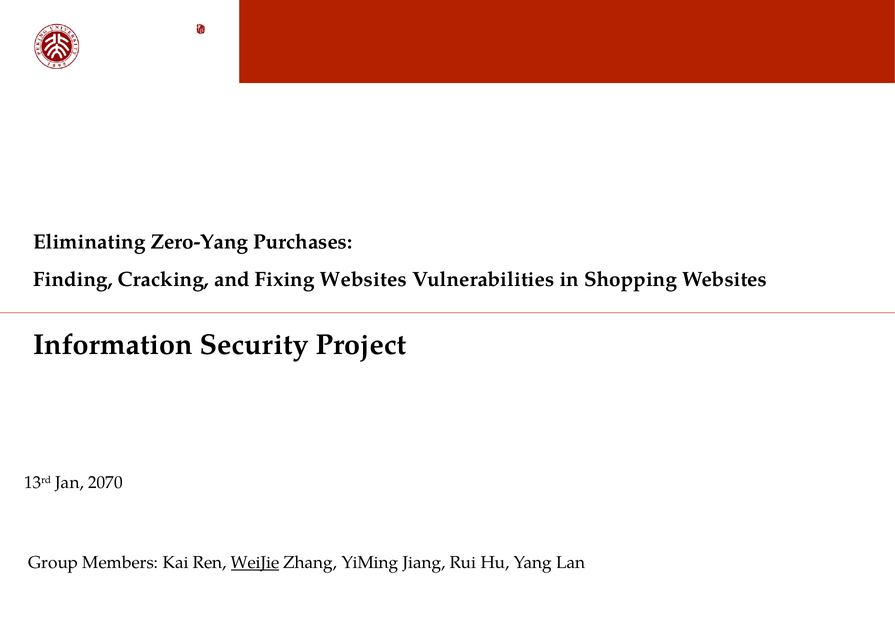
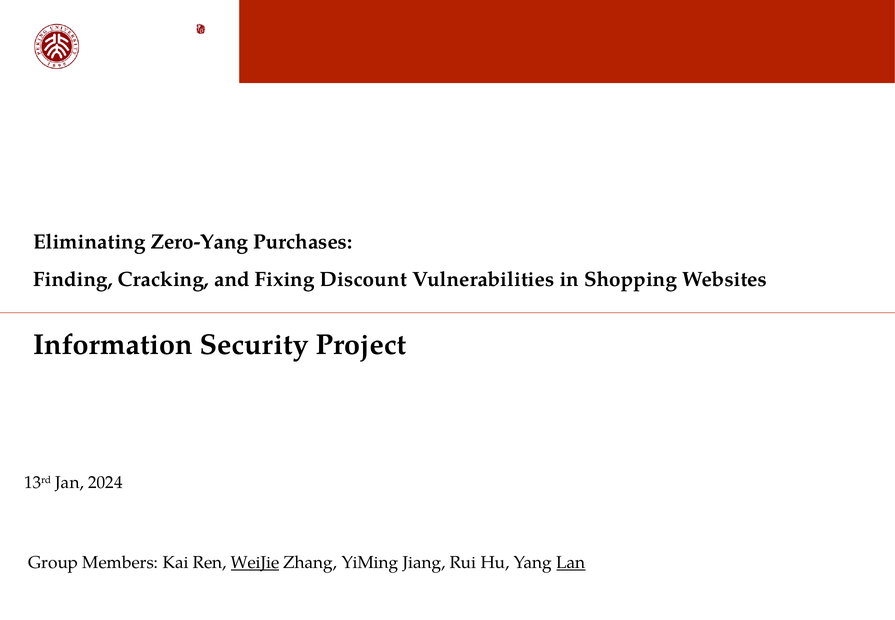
Fixing Websites: Websites -> Discount
2070: 2070 -> 2024
Lan underline: none -> present
